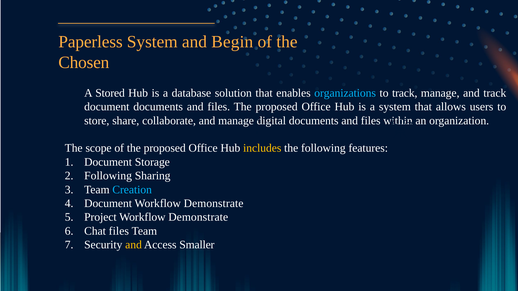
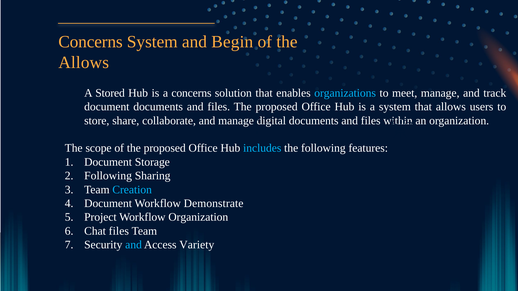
Paperless at (91, 42): Paperless -> Concerns
Chosen at (84, 63): Chosen -> Allows
a database: database -> concerns
to track: track -> meet
includes colour: yellow -> light blue
Project Workflow Demonstrate: Demonstrate -> Organization
and at (134, 245) colour: yellow -> light blue
Smaller: Smaller -> Variety
